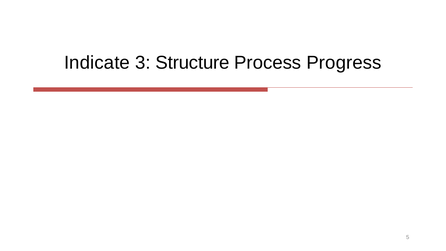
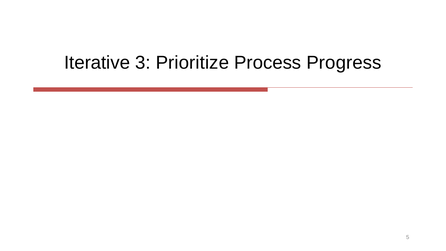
Indicate: Indicate -> Iterative
Structure: Structure -> Prioritize
